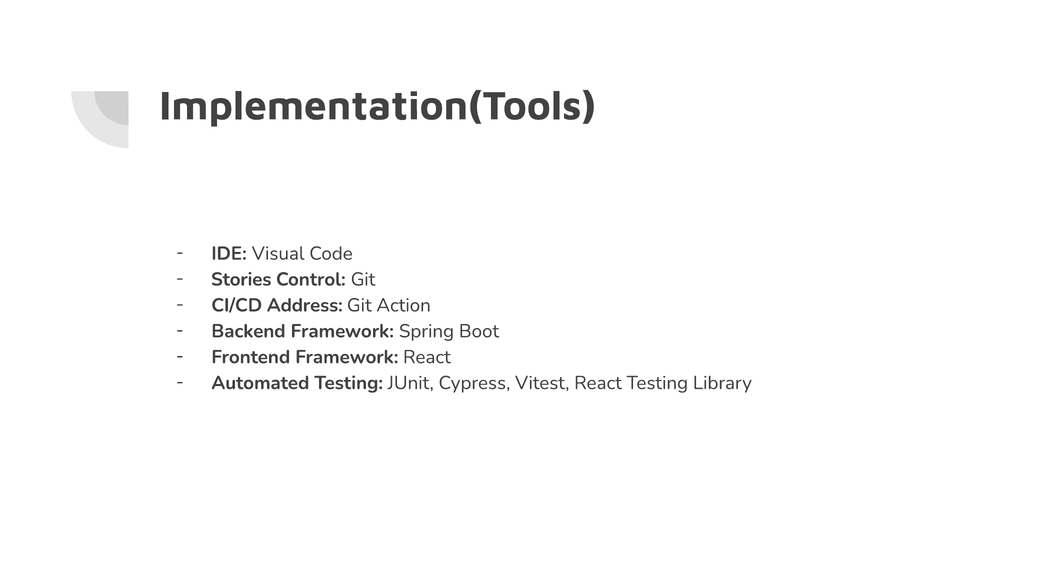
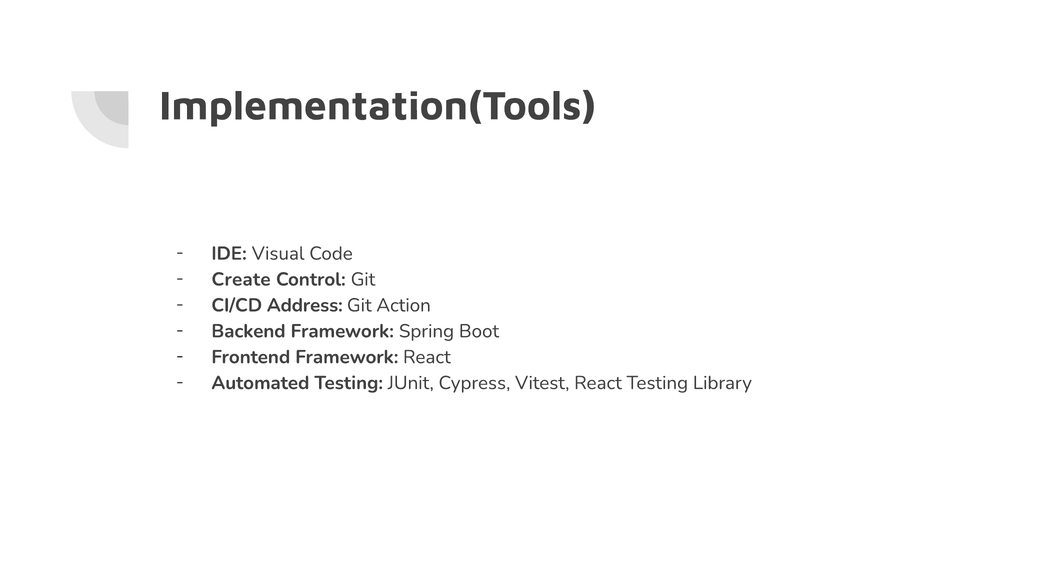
Stories: Stories -> Create
